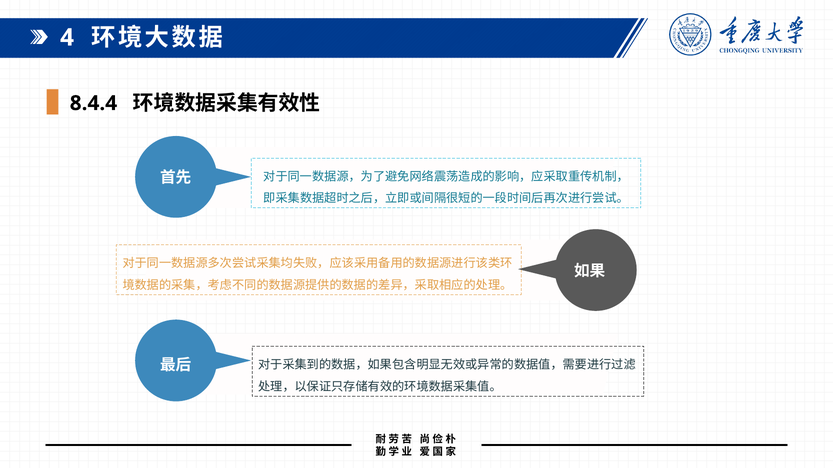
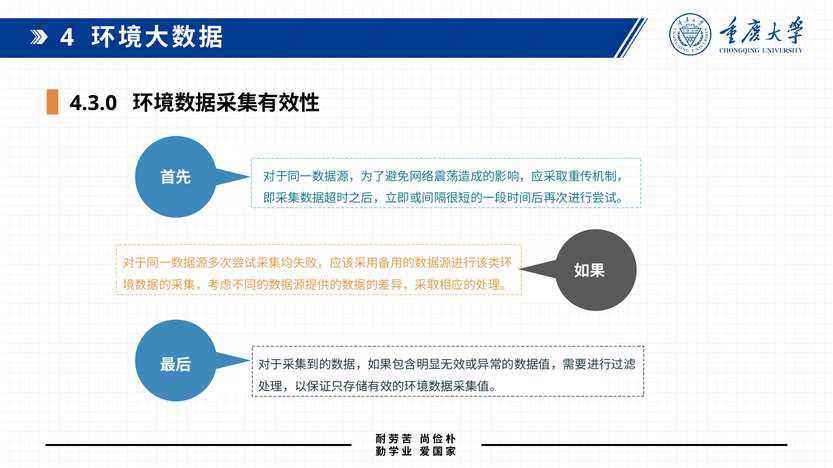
8.4.4: 8.4.4 -> 4.3.0
